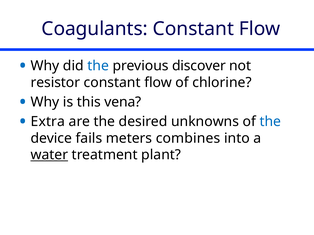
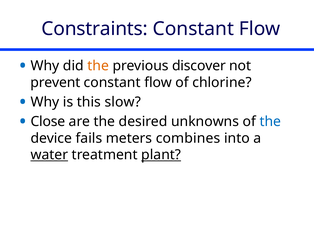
Coagulants: Coagulants -> Constraints
the at (98, 66) colour: blue -> orange
resistor: resistor -> prevent
vena: vena -> slow
Extra: Extra -> Close
plant underline: none -> present
